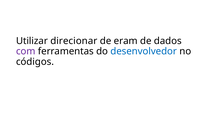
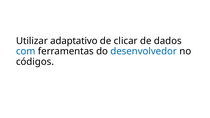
direcionar: direcionar -> adaptativo
eram: eram -> clicar
com colour: purple -> blue
